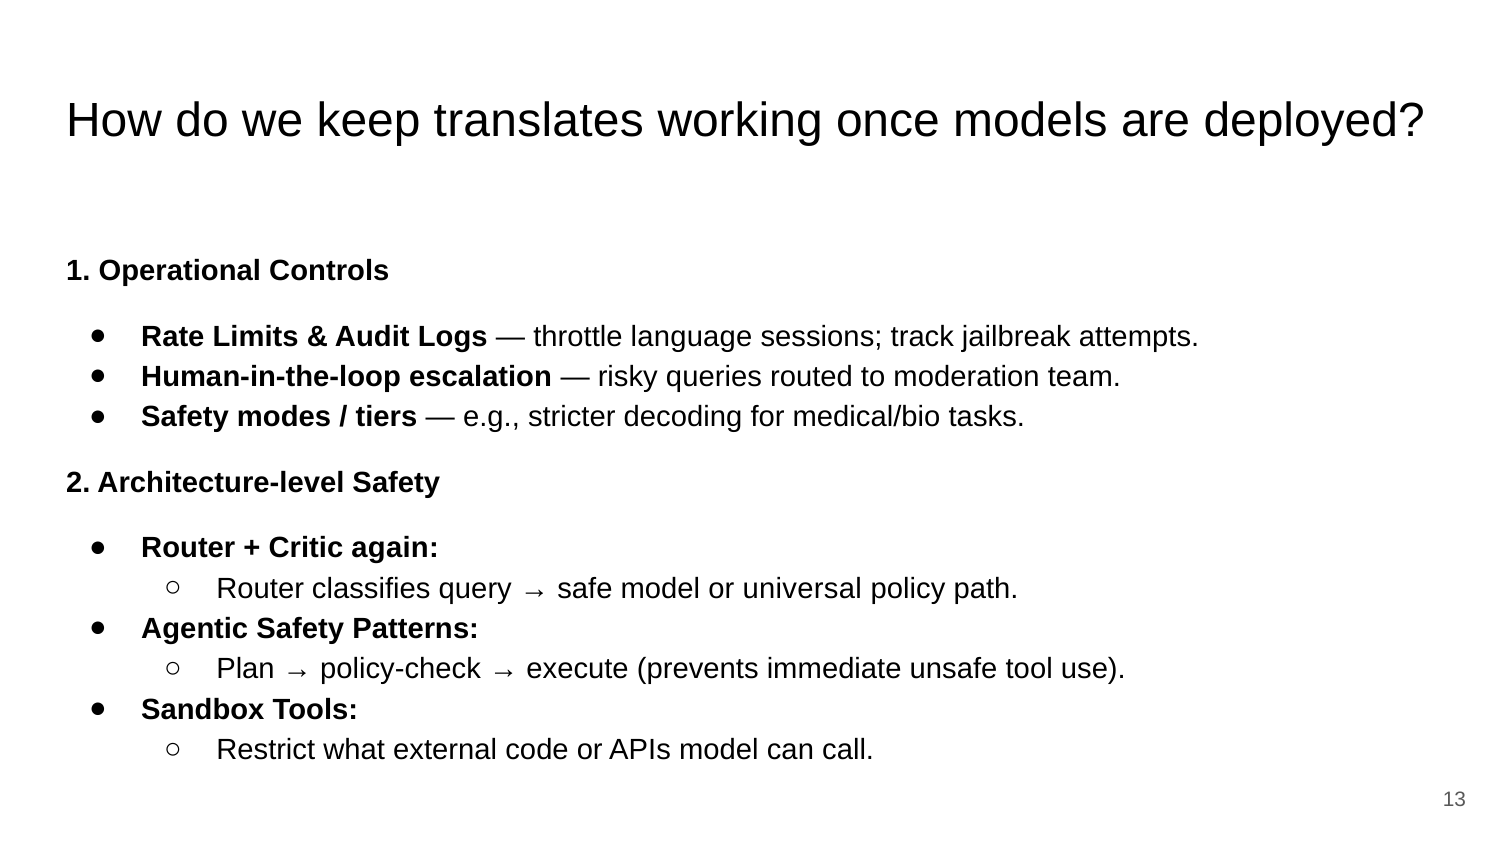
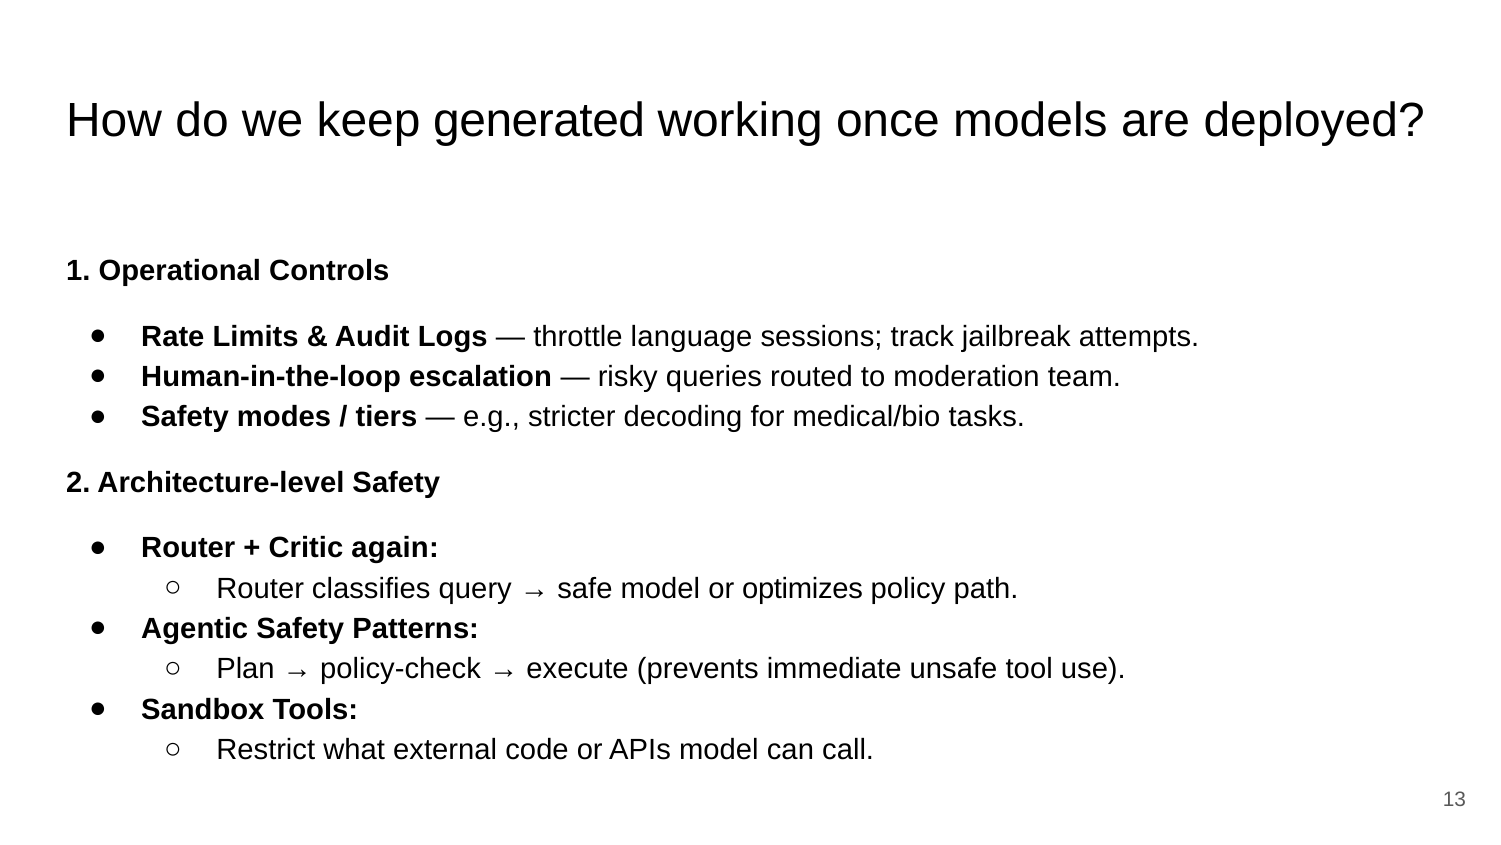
translates: translates -> generated
universal: universal -> optimizes
